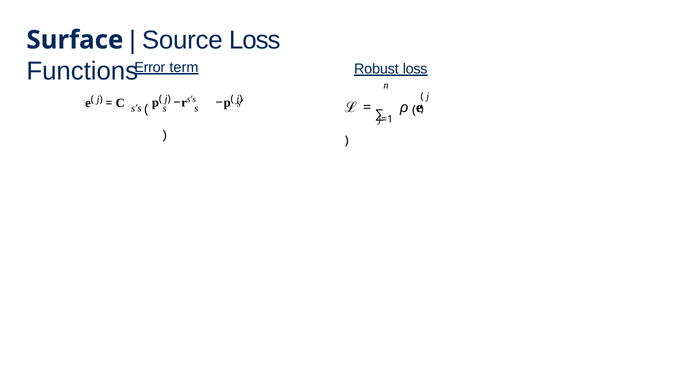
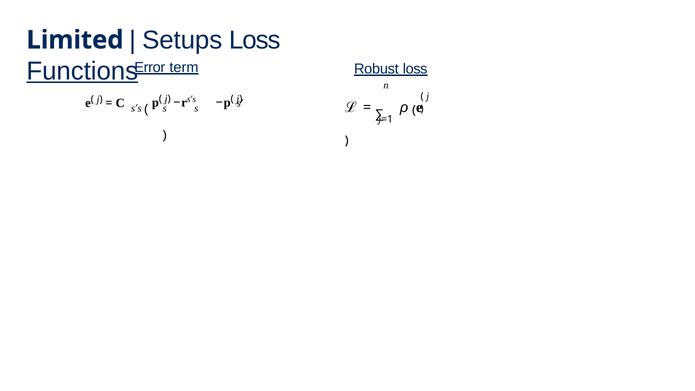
Surface: Surface -> Limited
Source: Source -> Setups
Functions underline: none -> present
